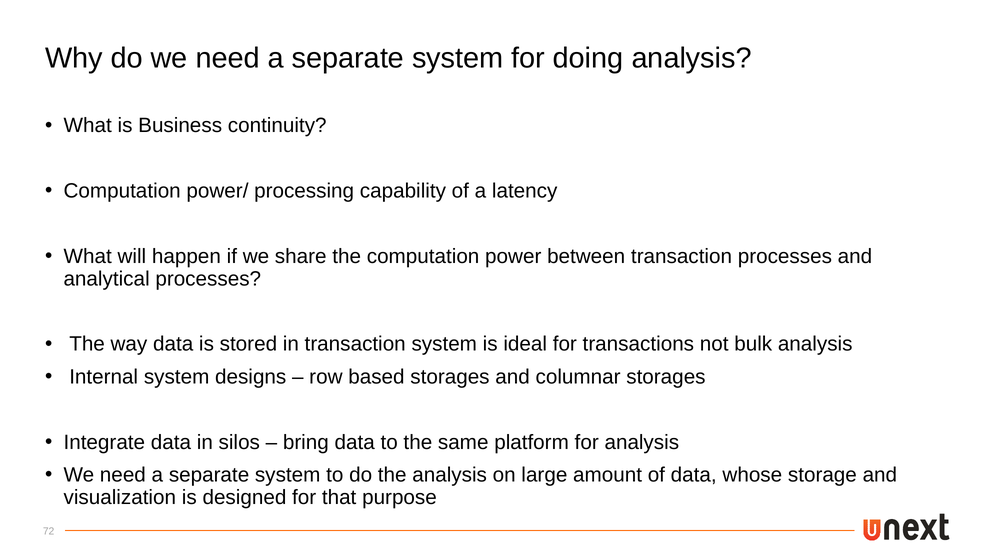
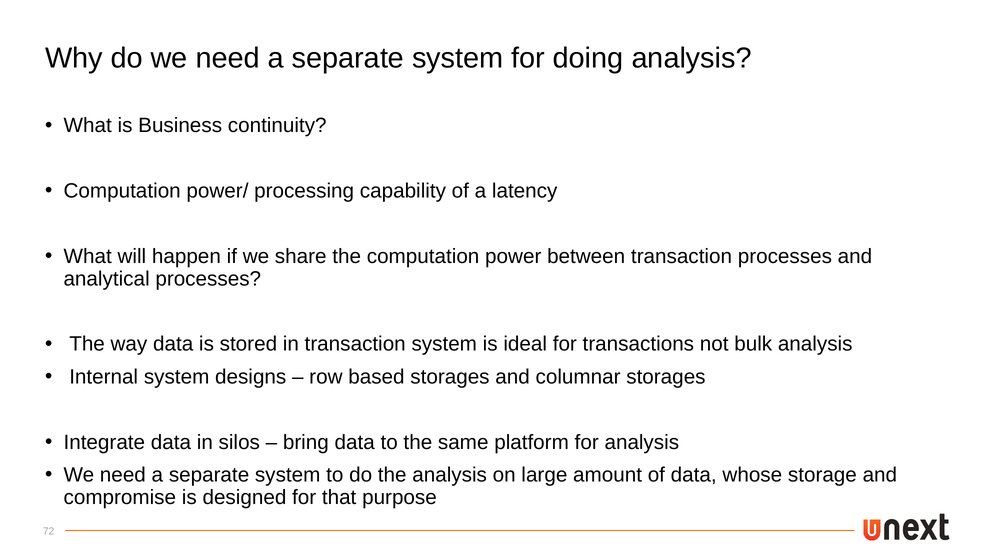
visualization: visualization -> compromise
